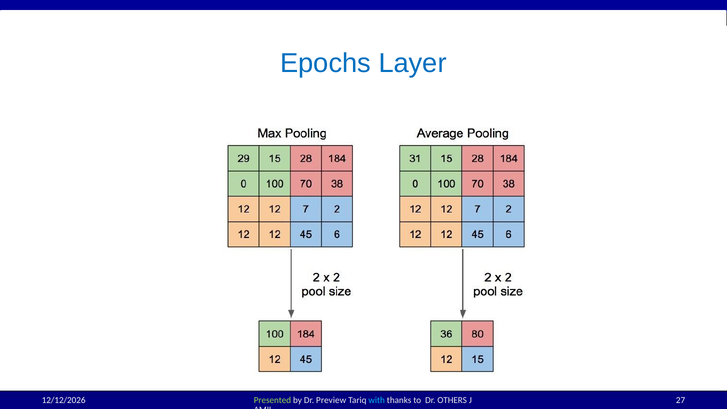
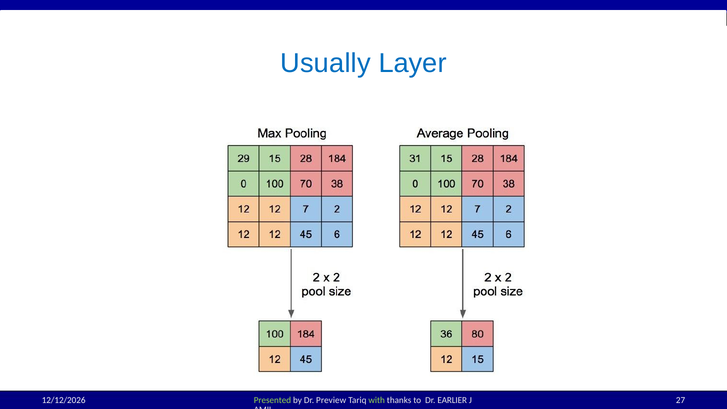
Epochs: Epochs -> Usually
with colour: light blue -> light green
OTHERS: OTHERS -> EARLIER
